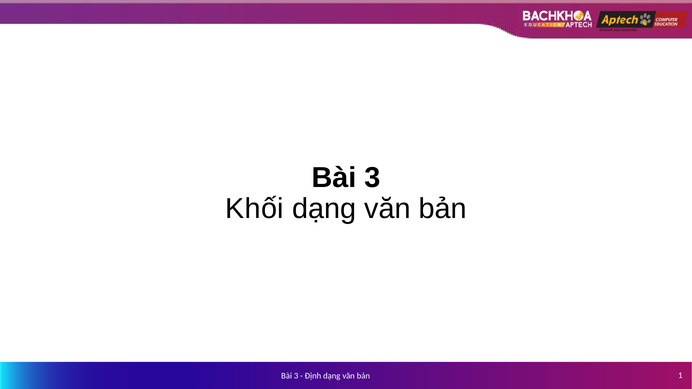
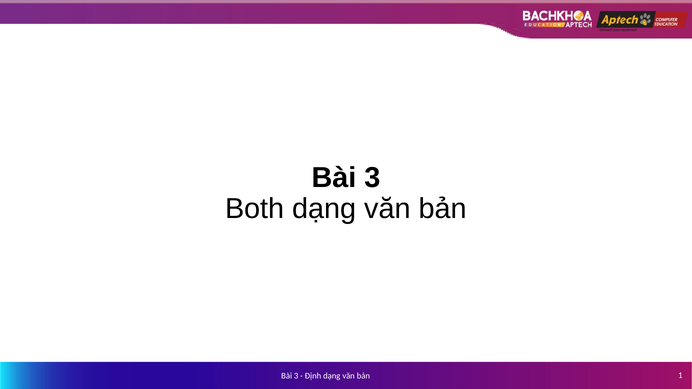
Khối: Khối -> Both
